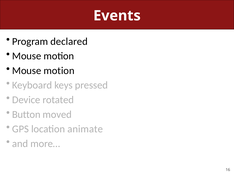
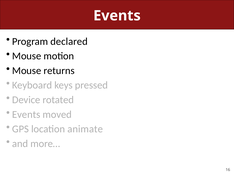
motion at (59, 70): motion -> returns
Button at (26, 114): Button -> Events
